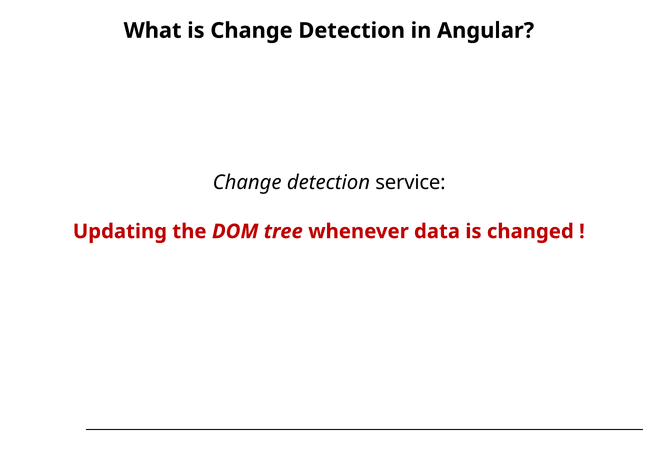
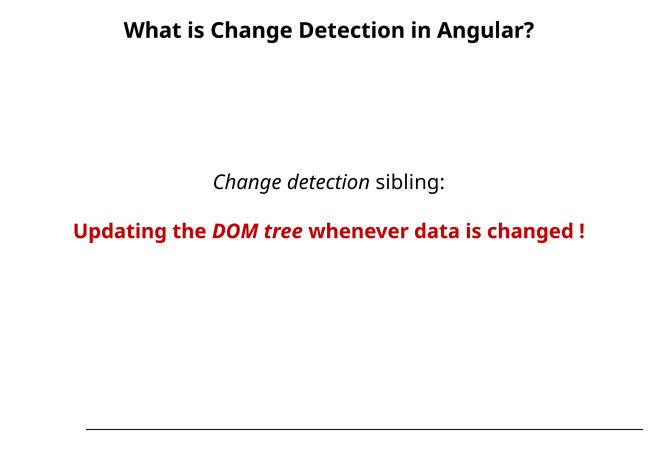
service: service -> sibling
